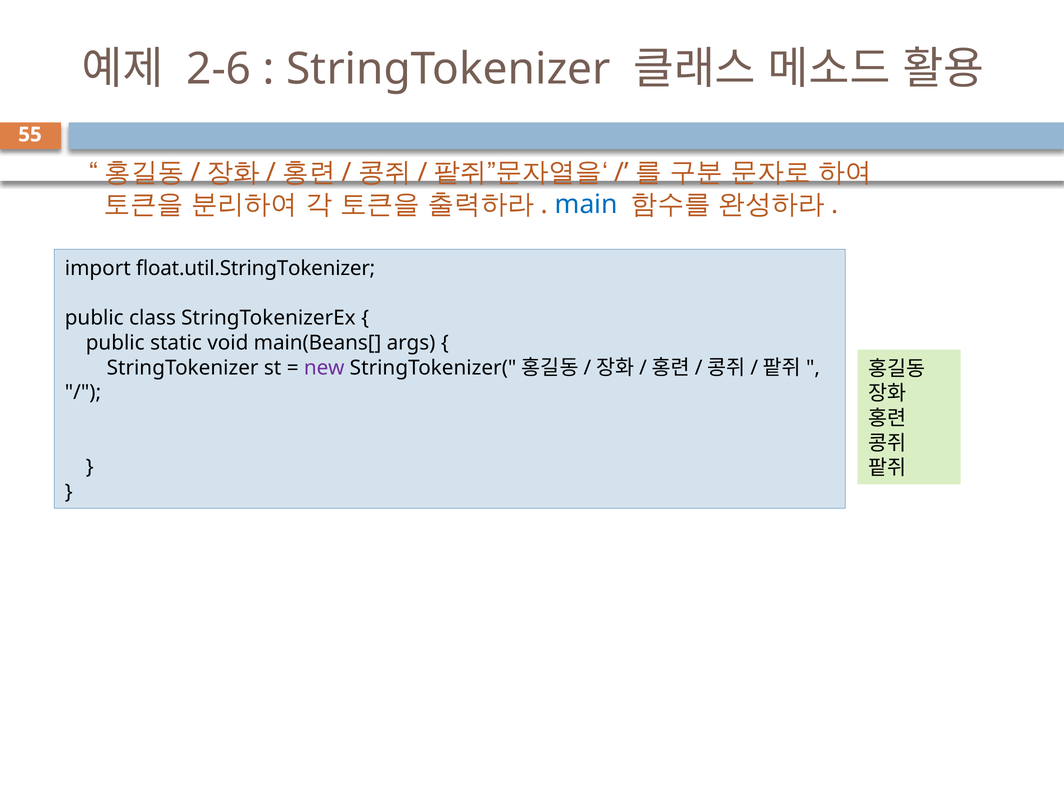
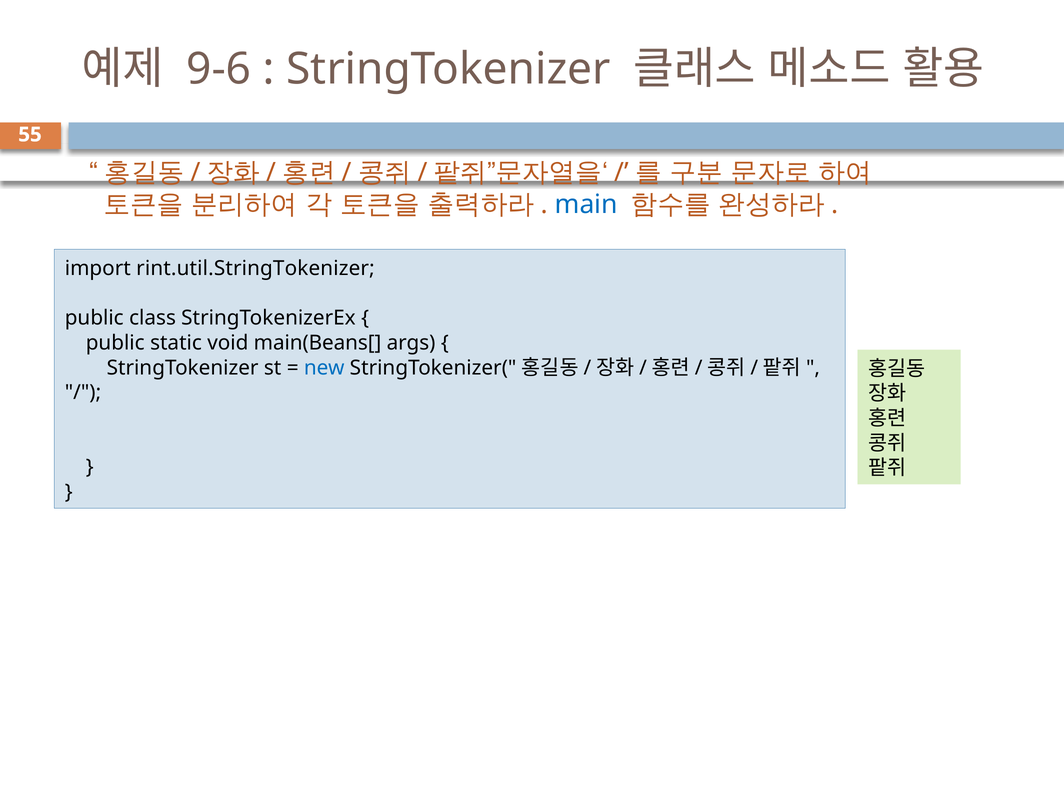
2-6: 2-6 -> 9-6
float.util.StringTokenizer: float.util.StringTokenizer -> rint.util.StringTokenizer
new colour: purple -> blue
